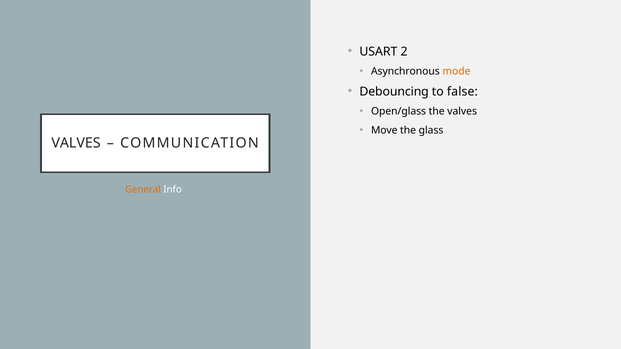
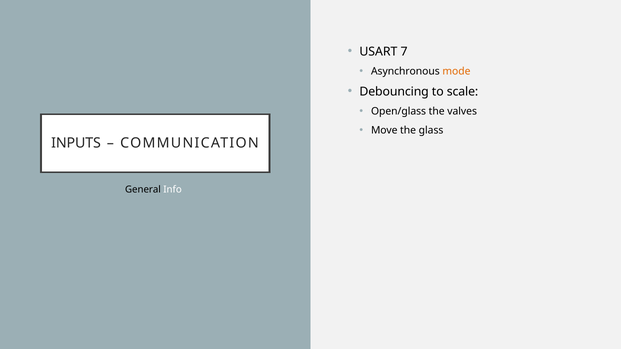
2: 2 -> 7
false: false -> scale
VALVES at (76, 143): VALVES -> INPUTS
General colour: orange -> black
